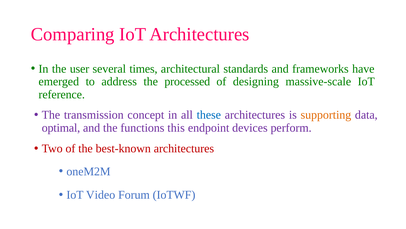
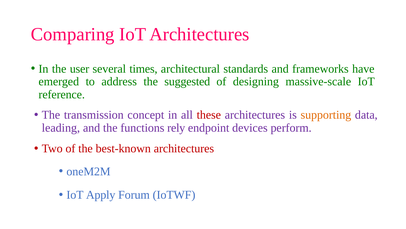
processed: processed -> suggested
these colour: blue -> red
optimal: optimal -> leading
this: this -> rely
Video: Video -> Apply
